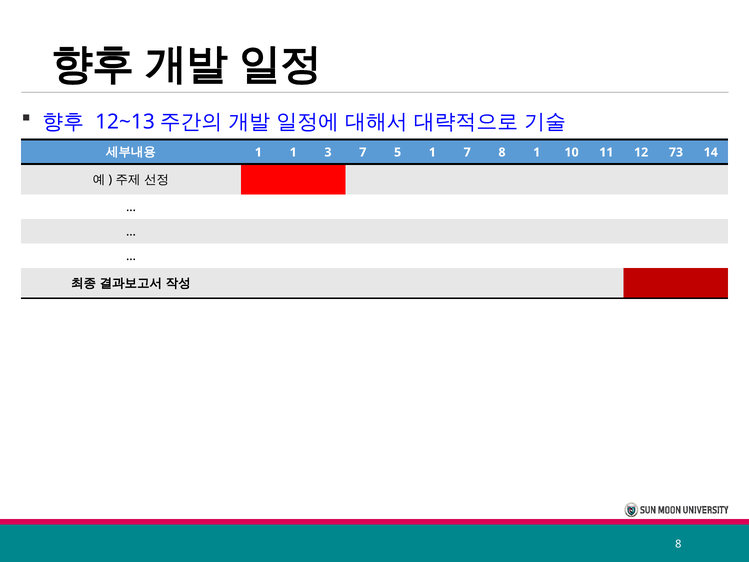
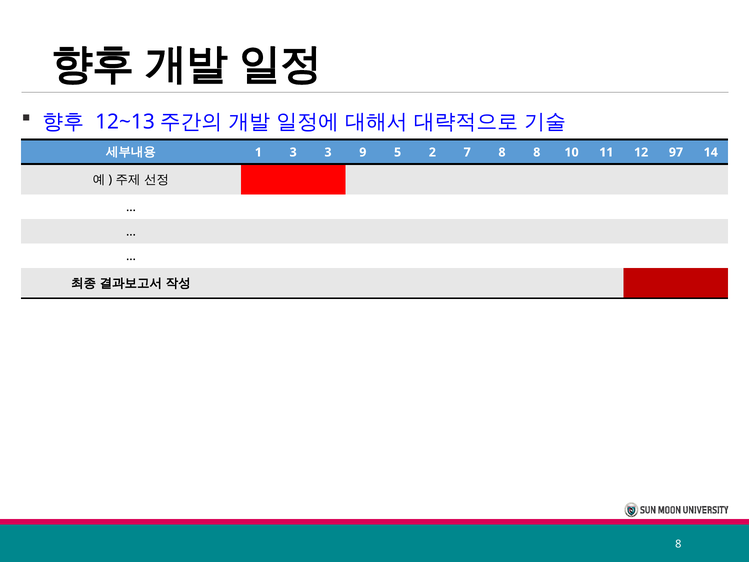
1 1: 1 -> 3
3 7: 7 -> 9
5 1: 1 -> 2
8 1: 1 -> 8
73: 73 -> 97
